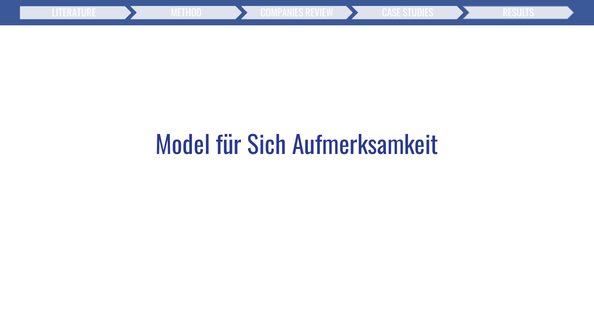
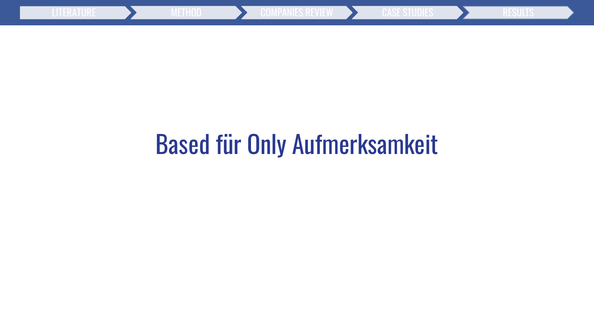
Model: Model -> Based
Sich: Sich -> Only
